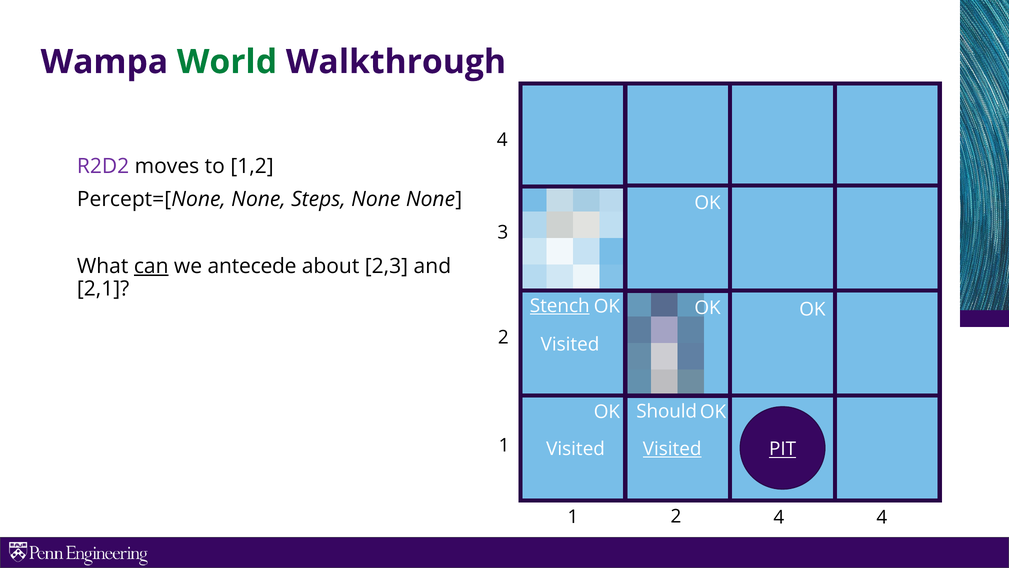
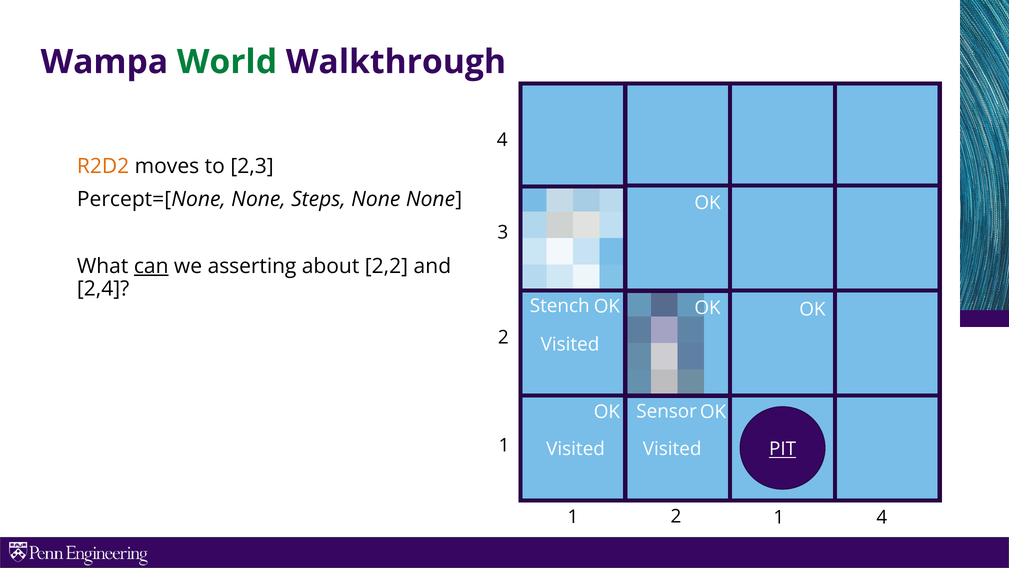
R2D2 colour: purple -> orange
1,2: 1,2 -> 2,3
antecede: antecede -> asserting
2,3: 2,3 -> 2,2
2,1: 2,1 -> 2,4
Stench underline: present -> none
Should: Should -> Sensor
Visited at (672, 449) underline: present -> none
2 4: 4 -> 1
